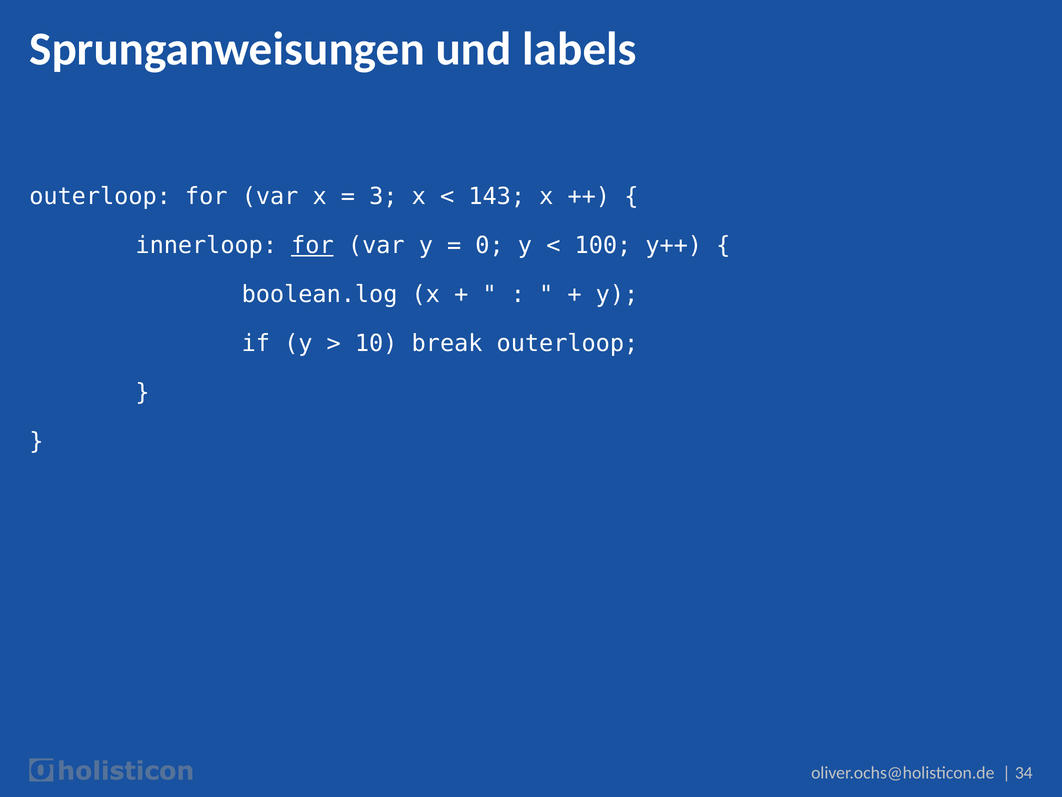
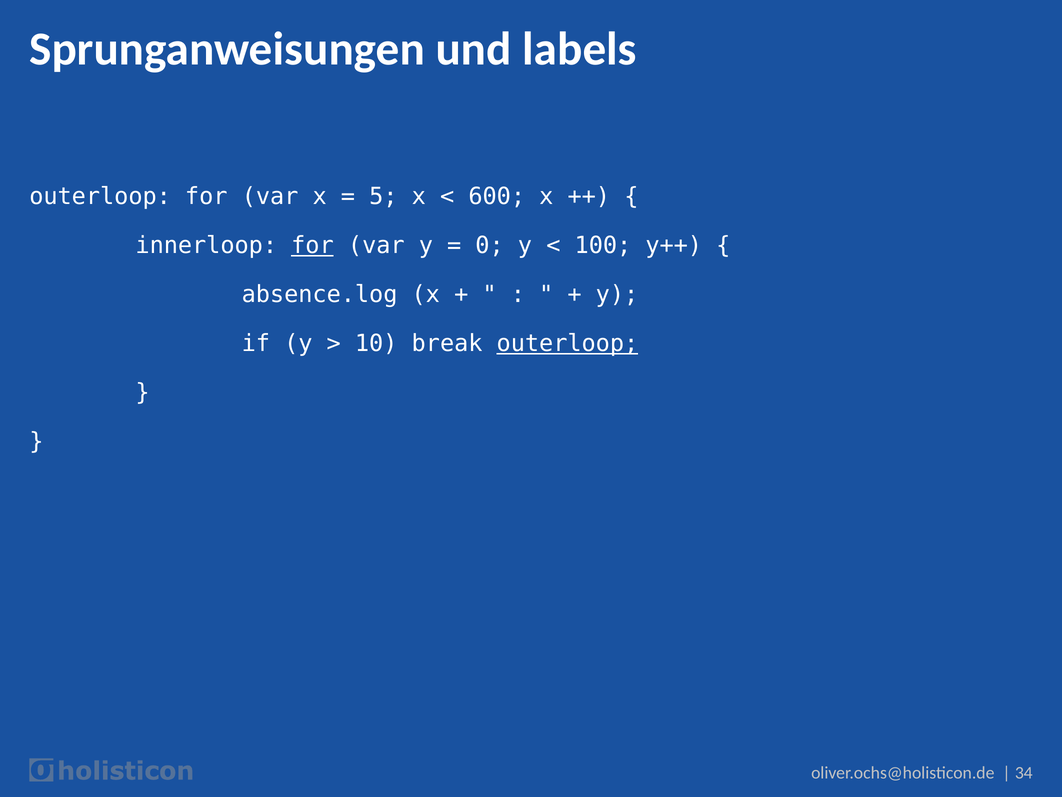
3: 3 -> 5
143: 143 -> 600
boolean.log: boolean.log -> absence.log
outerloop at (567, 343) underline: none -> present
